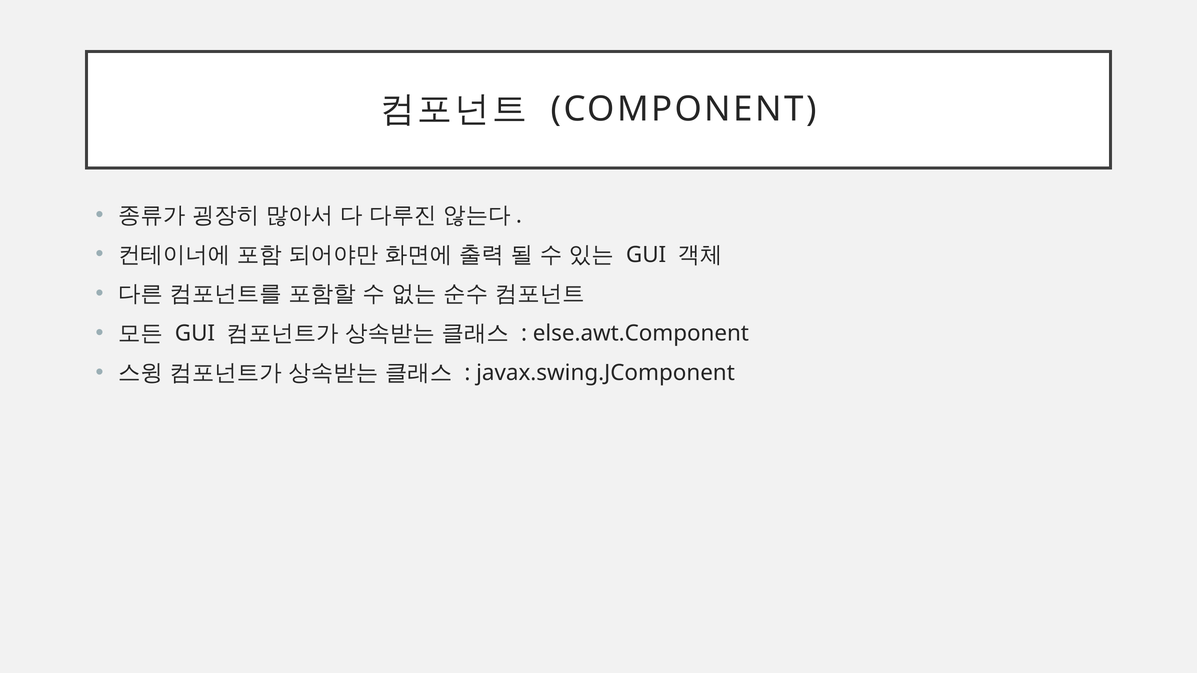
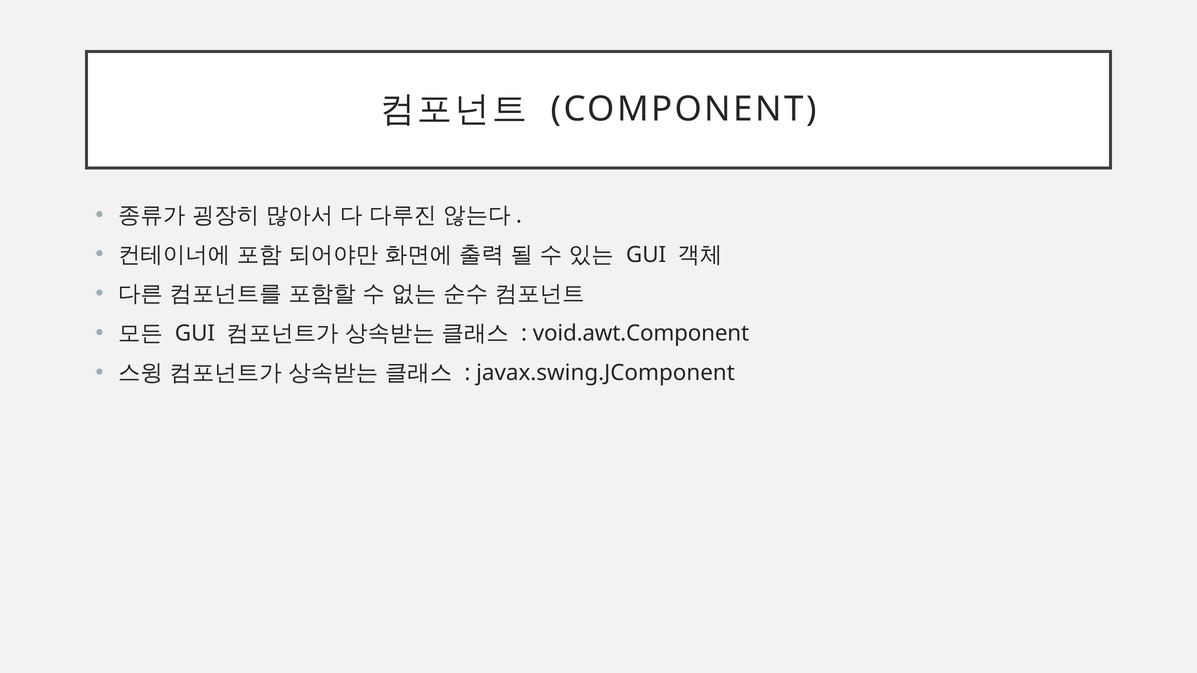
else.awt.Component: else.awt.Component -> void.awt.Component
